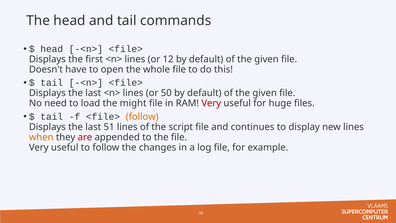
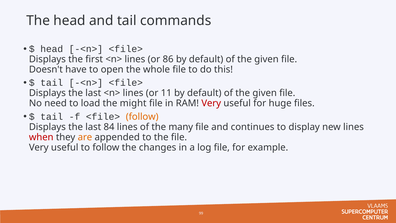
12: 12 -> 86
50: 50 -> 11
51: 51 -> 84
script: script -> many
when colour: orange -> red
are colour: red -> orange
